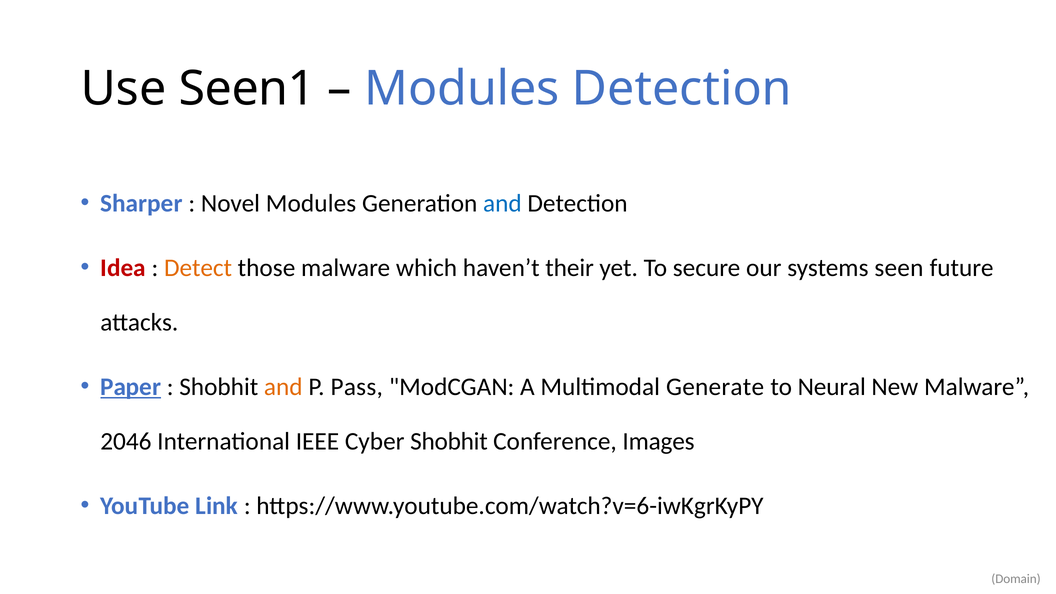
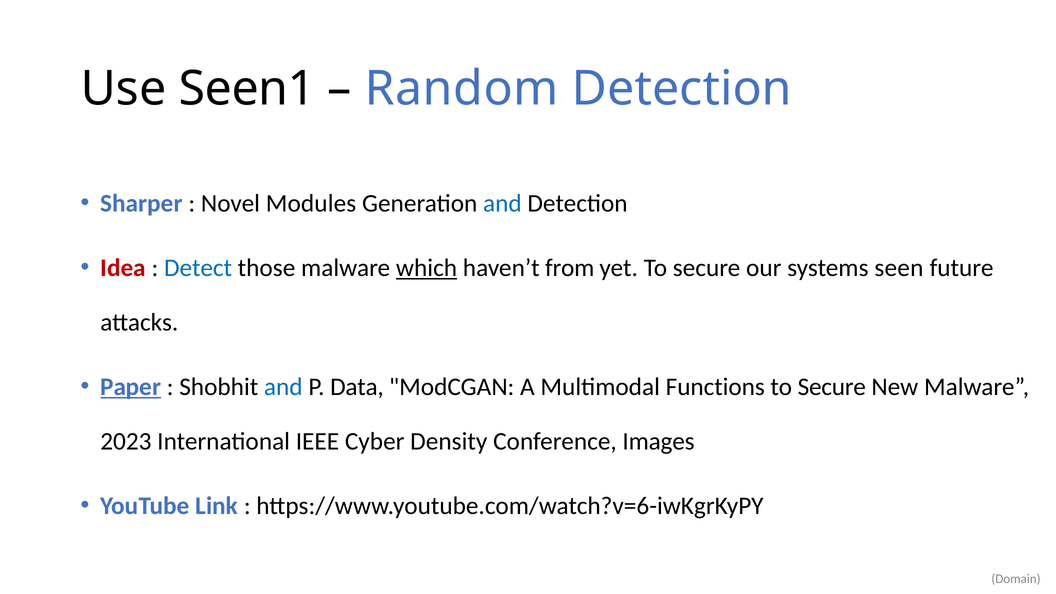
Modules at (462, 89): Modules -> Random
Detect colour: orange -> blue
which underline: none -> present
their: their -> from
and at (283, 387) colour: orange -> blue
Pass: Pass -> Data
Generate: Generate -> Functions
Neural at (832, 387): Neural -> Secure
2046: 2046 -> 2023
Cyber Shobhit: Shobhit -> Density
